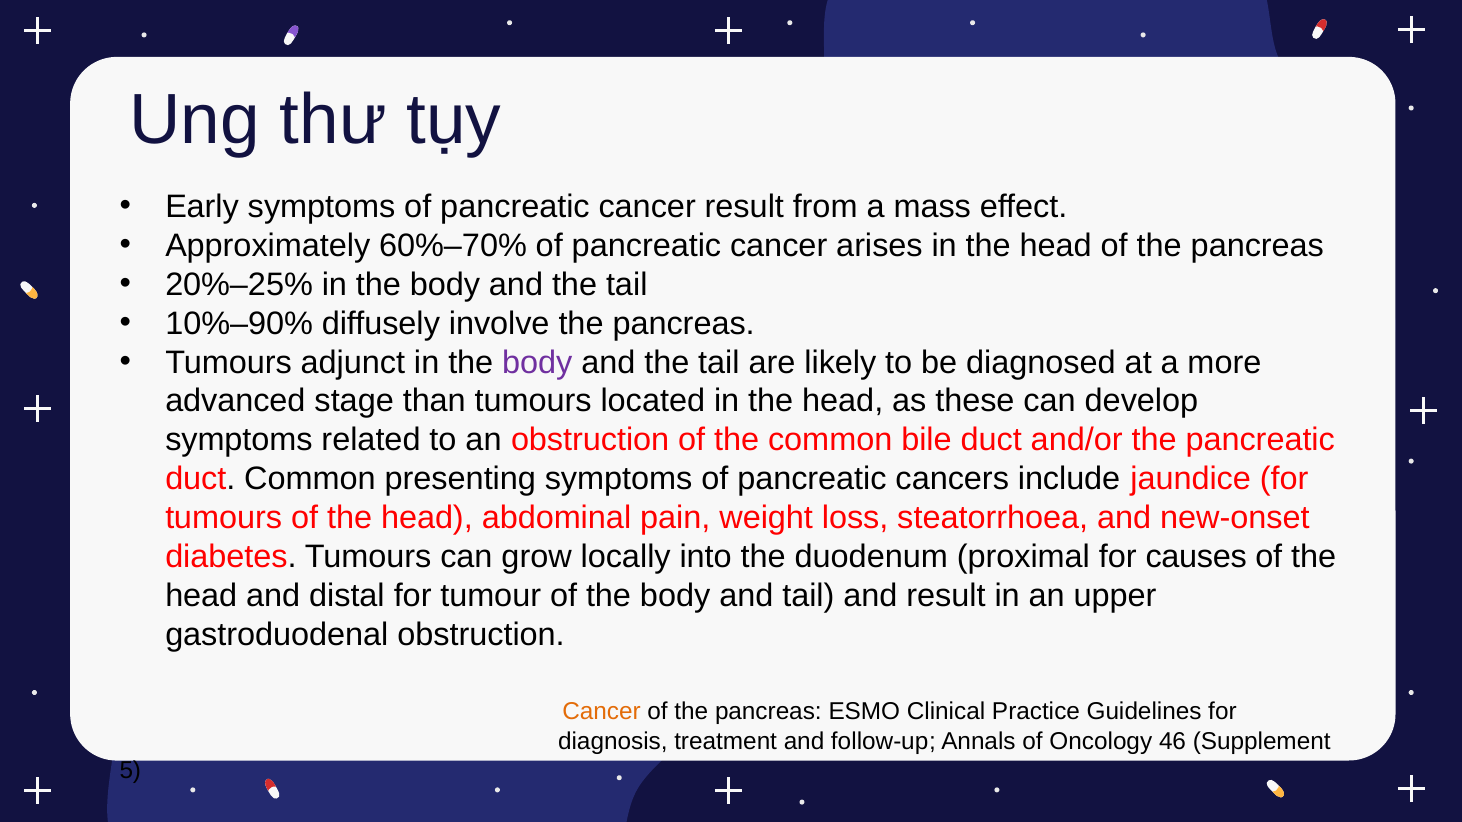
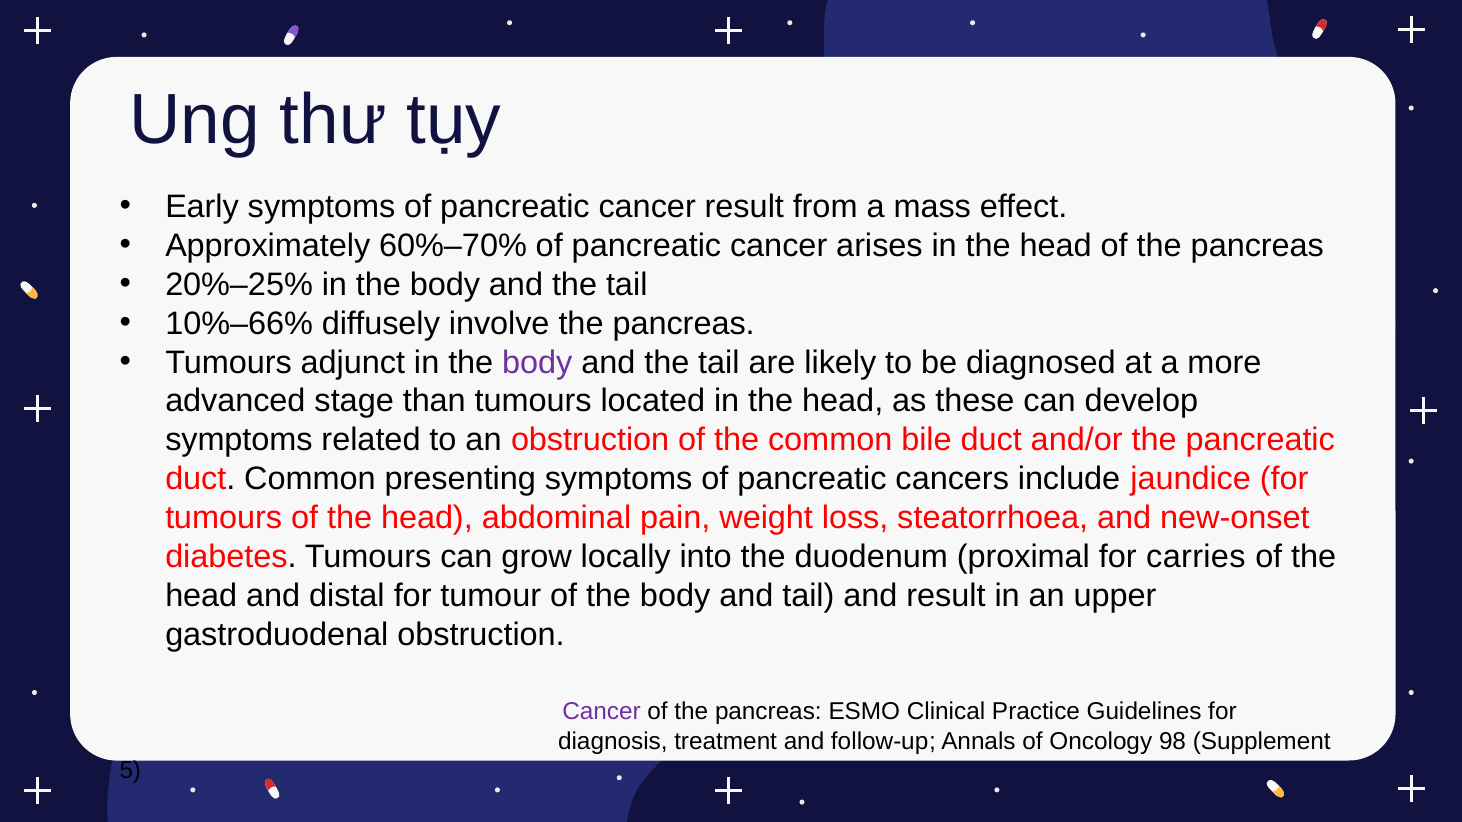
10%–90%: 10%–90% -> 10%–66%
causes: causes -> carries
Cancer at (601, 712) colour: orange -> purple
46: 46 -> 98
